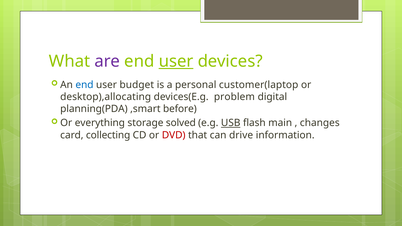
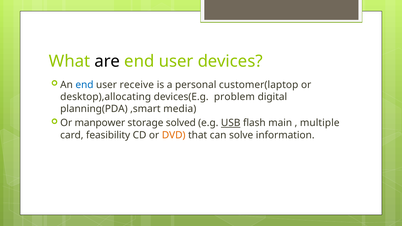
are colour: purple -> black
user at (176, 61) underline: present -> none
budget: budget -> receive
before: before -> media
everything: everything -> manpower
changes: changes -> multiple
collecting: collecting -> feasibility
DVD colour: red -> orange
drive: drive -> solve
